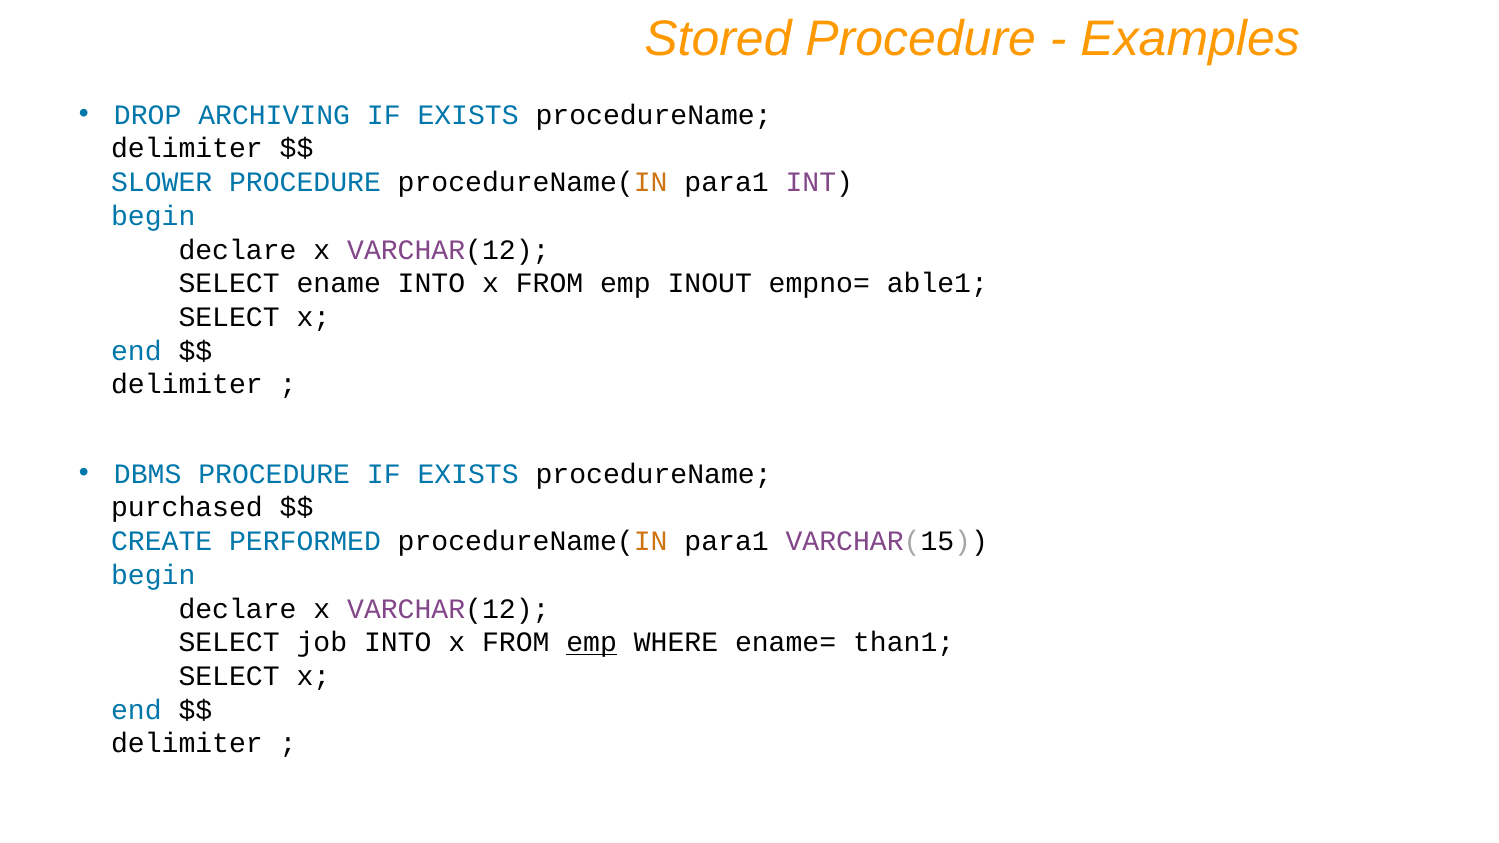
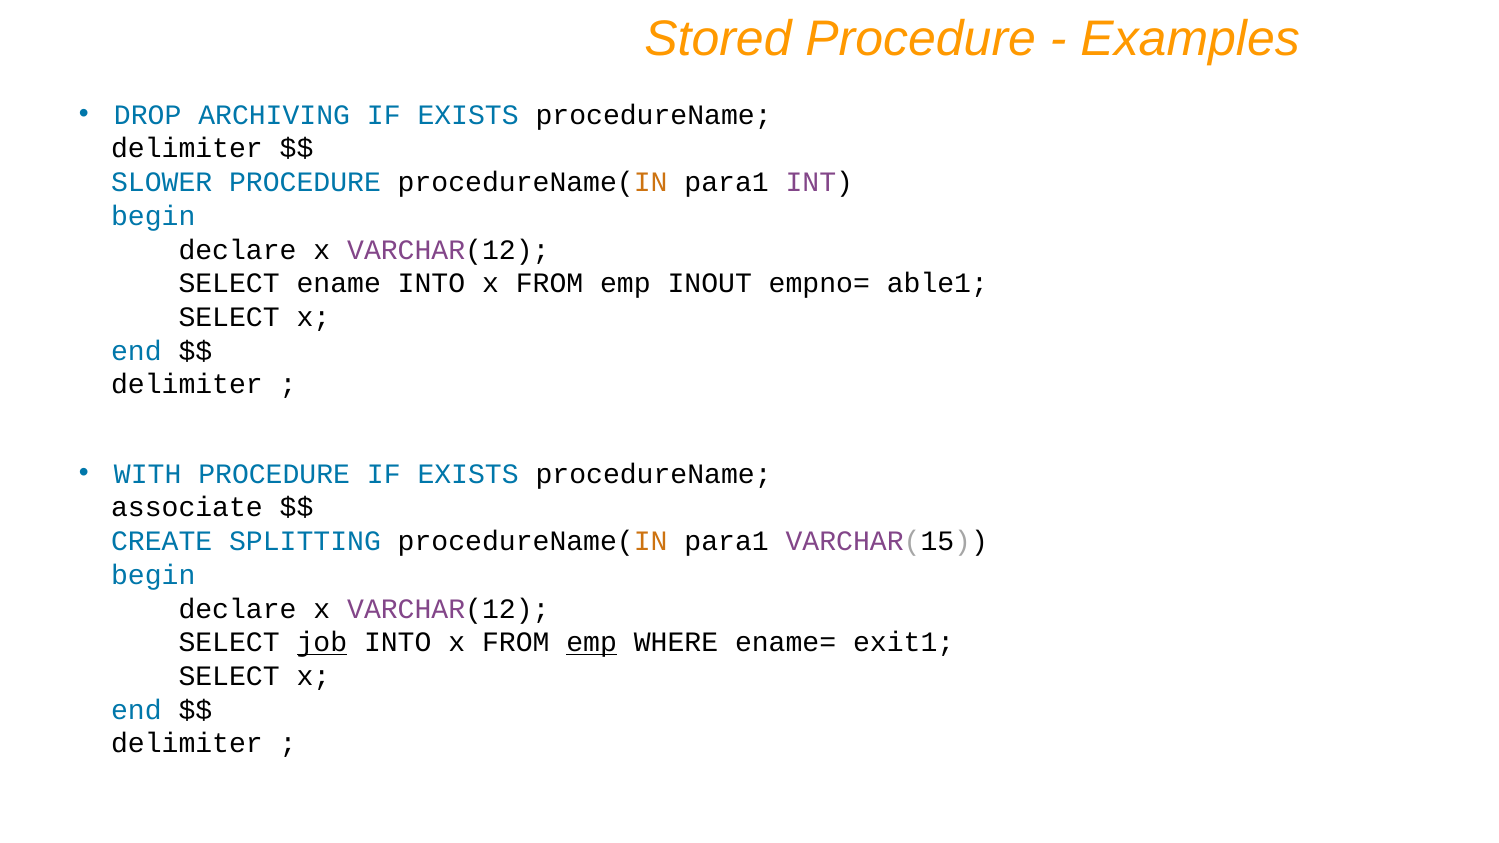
DBMS: DBMS -> WITH
purchased: purchased -> associate
PERFORMED: PERFORMED -> SPLITTING
job underline: none -> present
than1: than1 -> exit1
